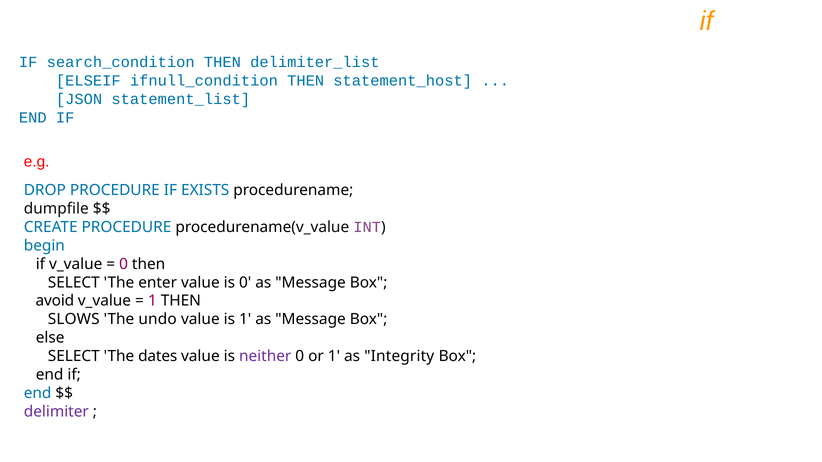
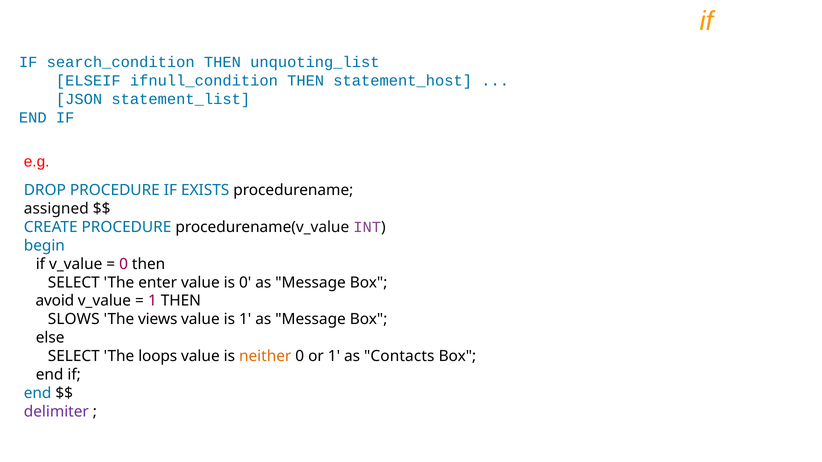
delimiter_list: delimiter_list -> unquoting_list
dumpfile: dumpfile -> assigned
undo: undo -> views
dates: dates -> loops
neither colour: purple -> orange
Integrity: Integrity -> Contacts
